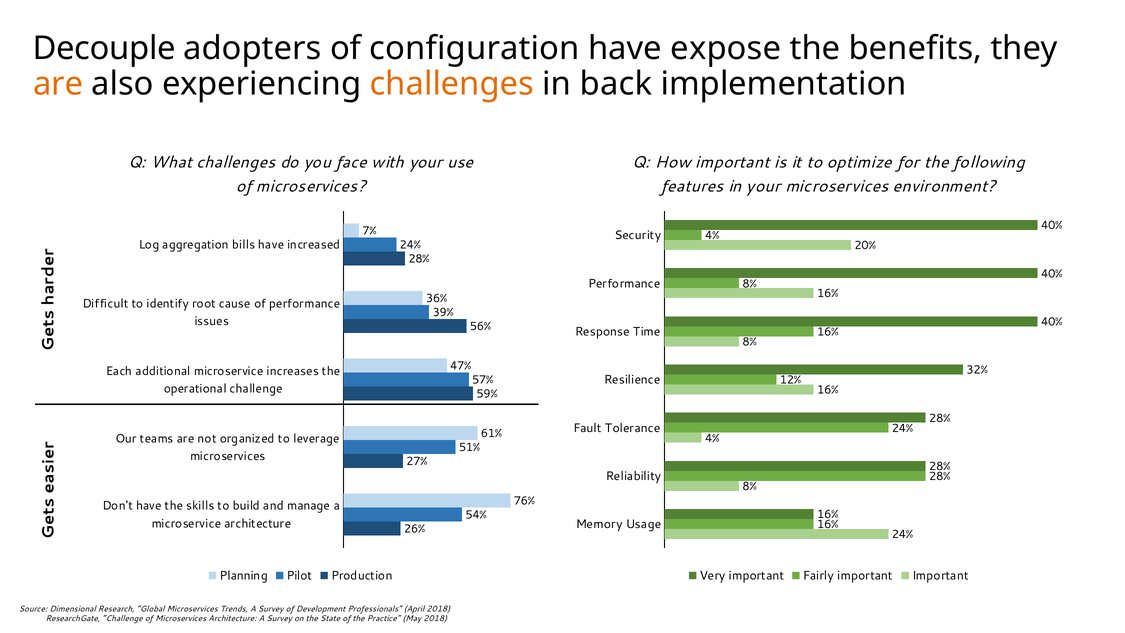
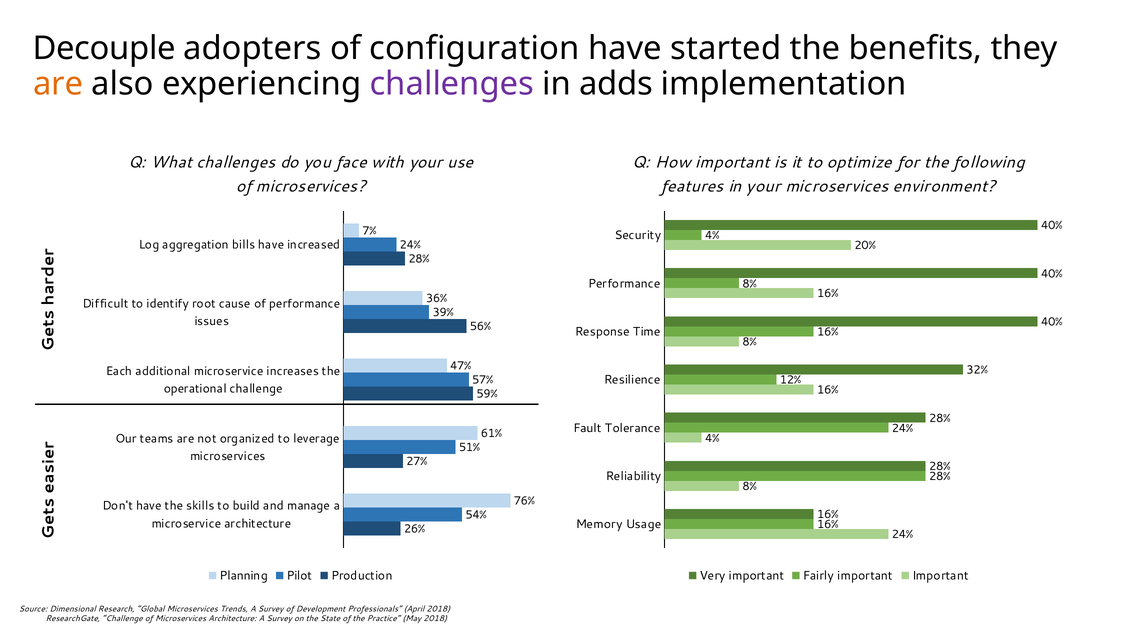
expose: expose -> started
challenges at (452, 84) colour: orange -> purple
back: back -> adds
